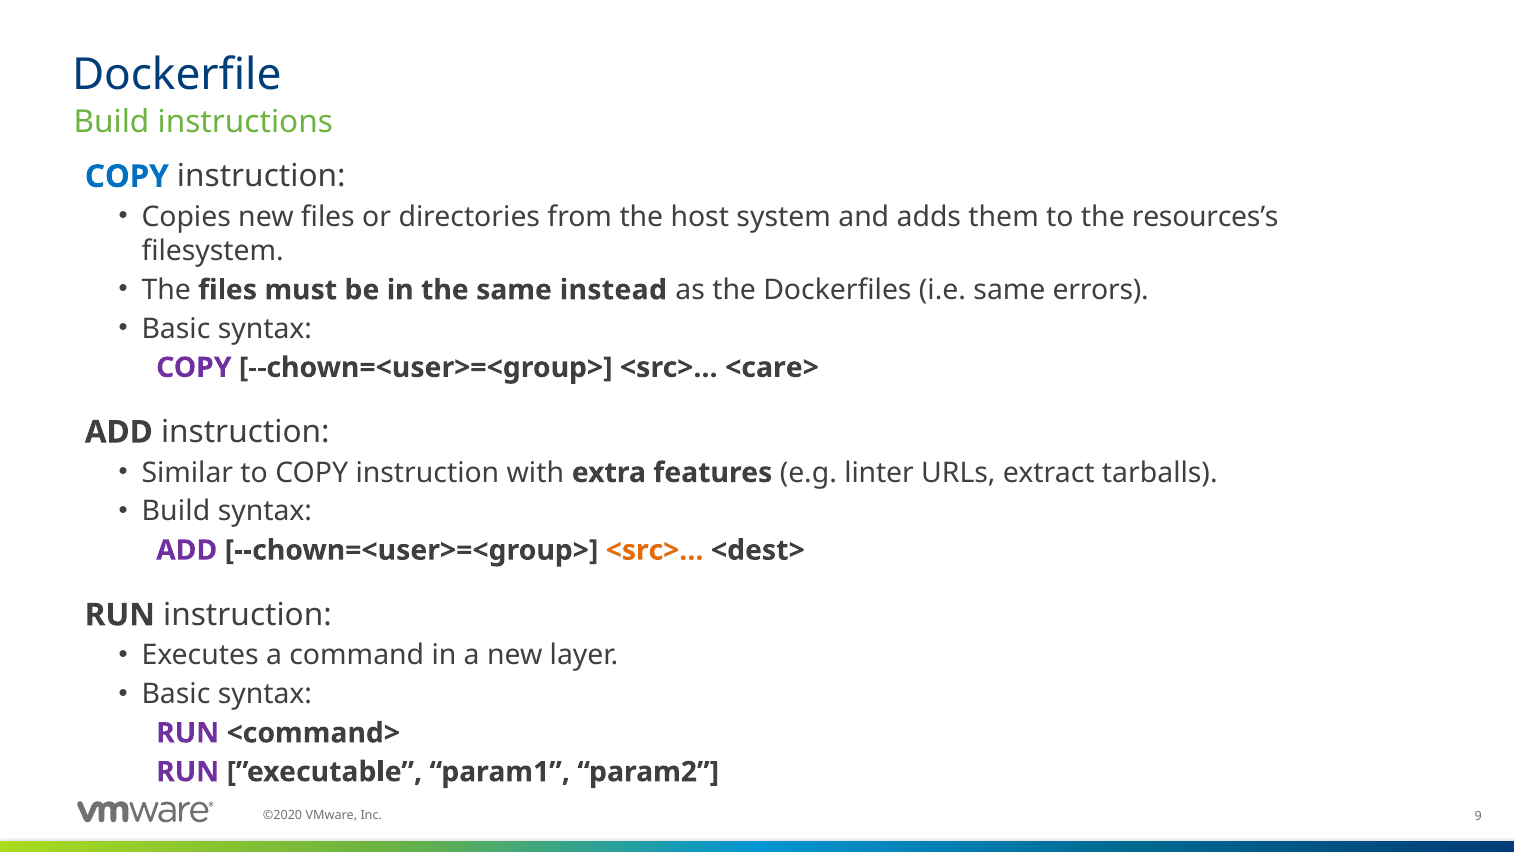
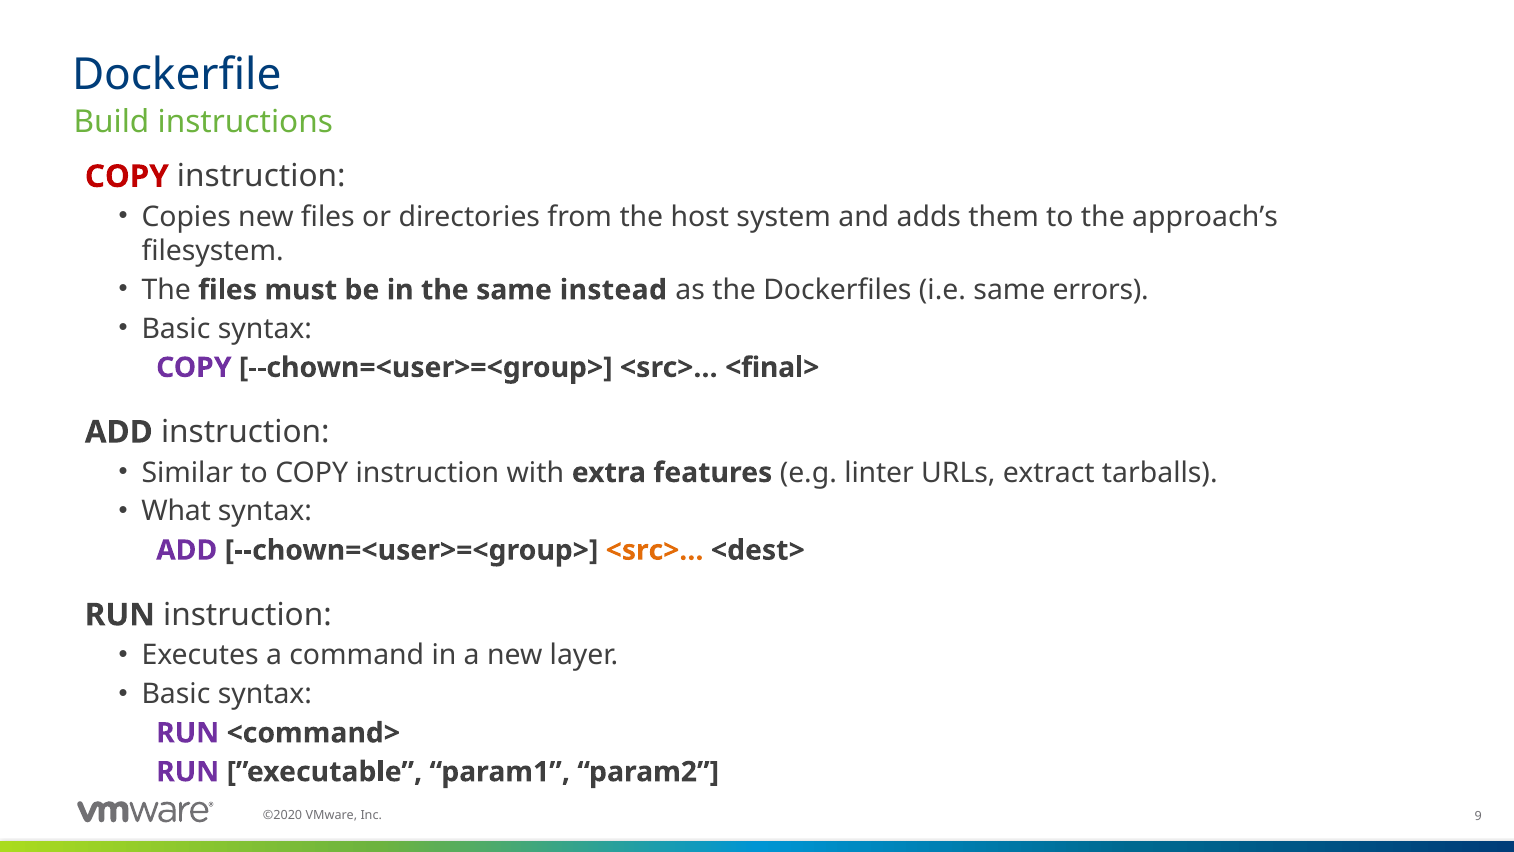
COPY at (127, 177) colour: blue -> red
resources’s: resources’s -> approach’s
<care>: <care> -> <final>
Build at (176, 511): Build -> What
